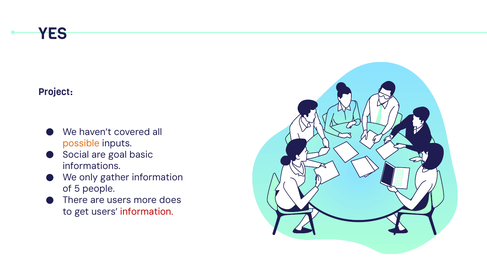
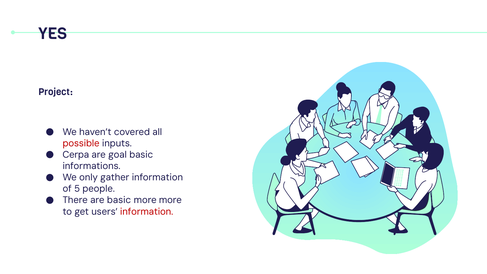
possible colour: orange -> red
Social: Social -> Cerpa
are users: users -> basic
more does: does -> more
